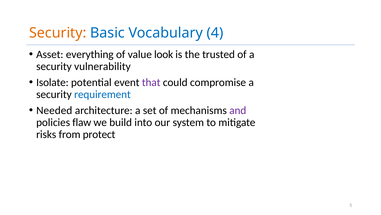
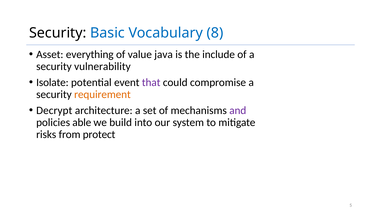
Security at (58, 33) colour: orange -> black
4: 4 -> 8
look: look -> java
trusted: trusted -> include
requirement colour: blue -> orange
Needed: Needed -> Decrypt
flaw: flaw -> able
